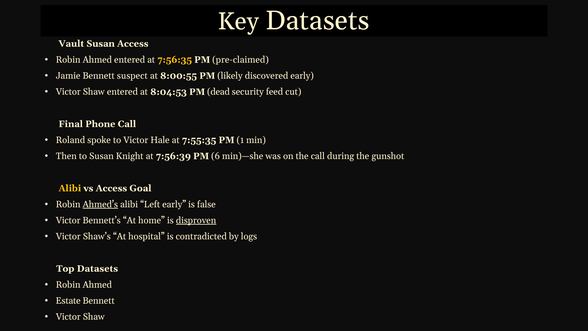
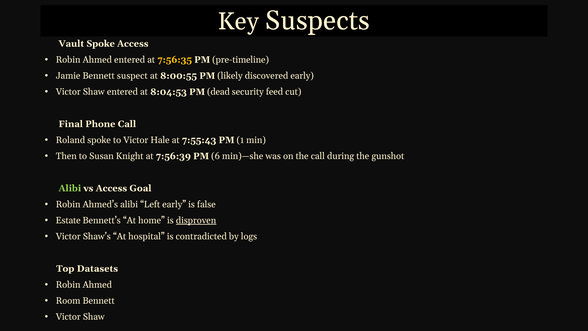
Key Datasets: Datasets -> Suspects
Vault Susan: Susan -> Spoke
pre-claimed: pre-claimed -> pre-timeline
7:55:35: 7:55:35 -> 7:55:43
Alibi at (70, 188) colour: yellow -> light green
Ahmed’s underline: present -> none
Victor at (68, 220): Victor -> Estate
Estate: Estate -> Room
